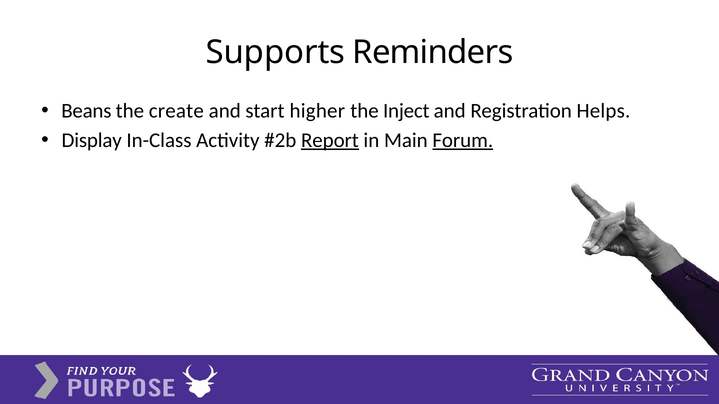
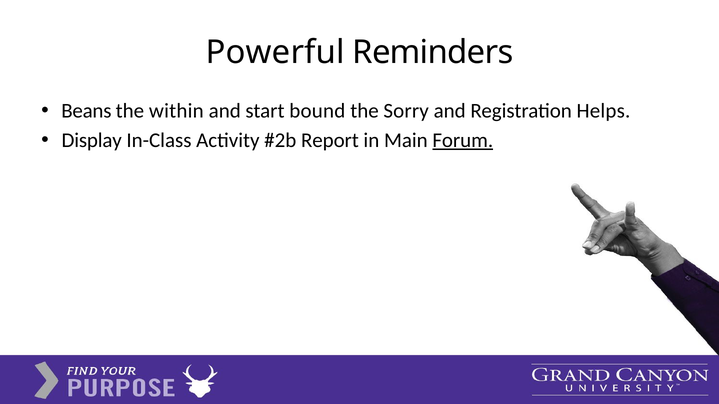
Supports: Supports -> Powerful
create: create -> within
higher: higher -> bound
Inject: Inject -> Sorry
Report underline: present -> none
